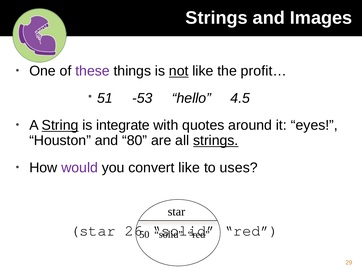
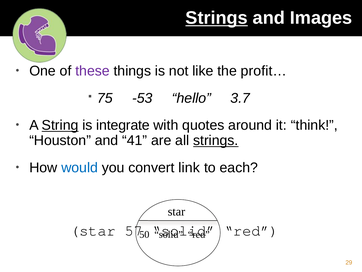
Strings at (217, 18) underline: none -> present
not underline: present -> none
51: 51 -> 75
4.5: 4.5 -> 3.7
eyes: eyes -> think
80: 80 -> 41
would colour: purple -> blue
convert like: like -> link
uses: uses -> each
26: 26 -> 57
